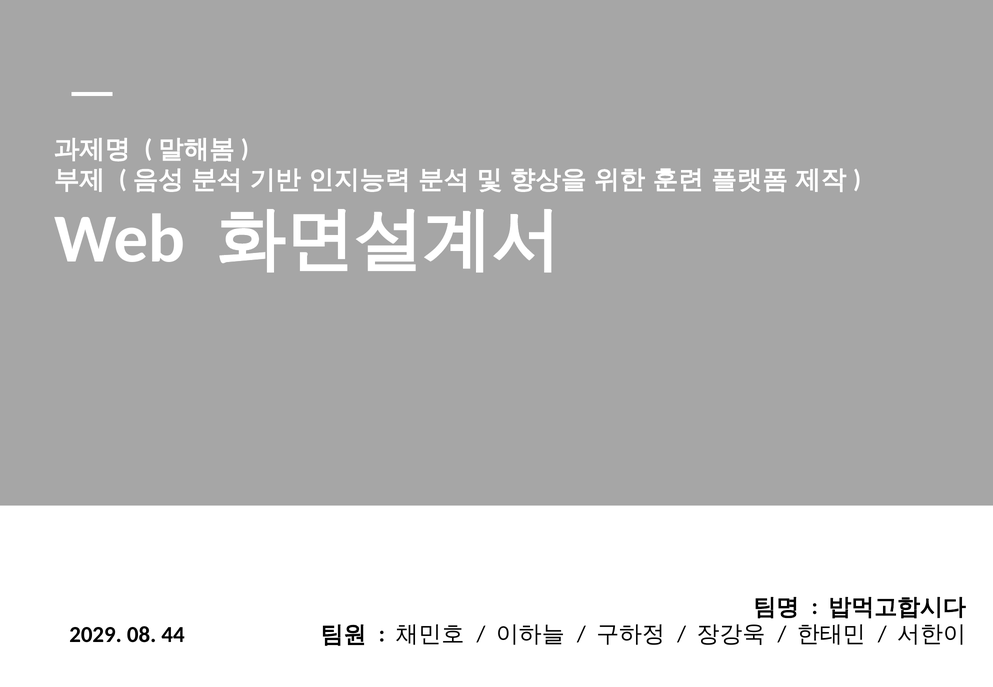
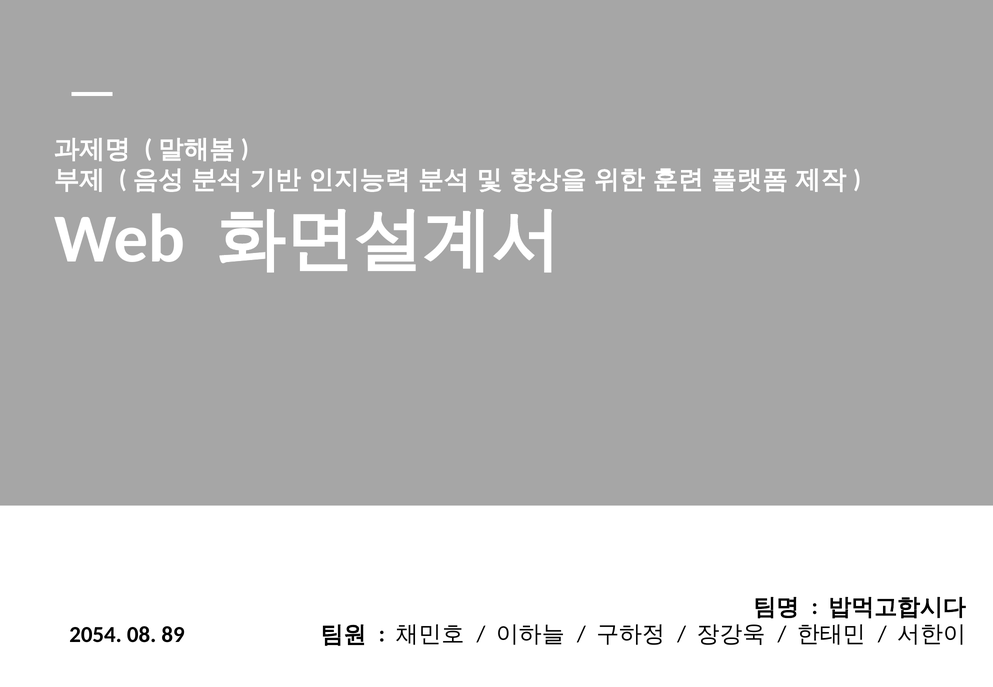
2029: 2029 -> 2054
44: 44 -> 89
